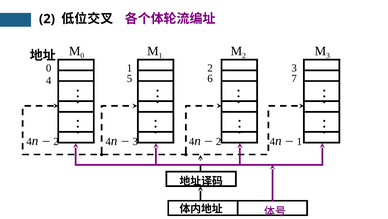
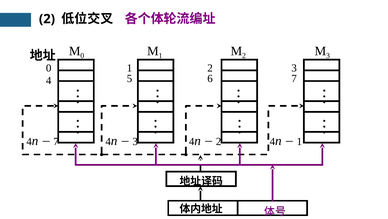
2 at (56, 141): 2 -> 7
